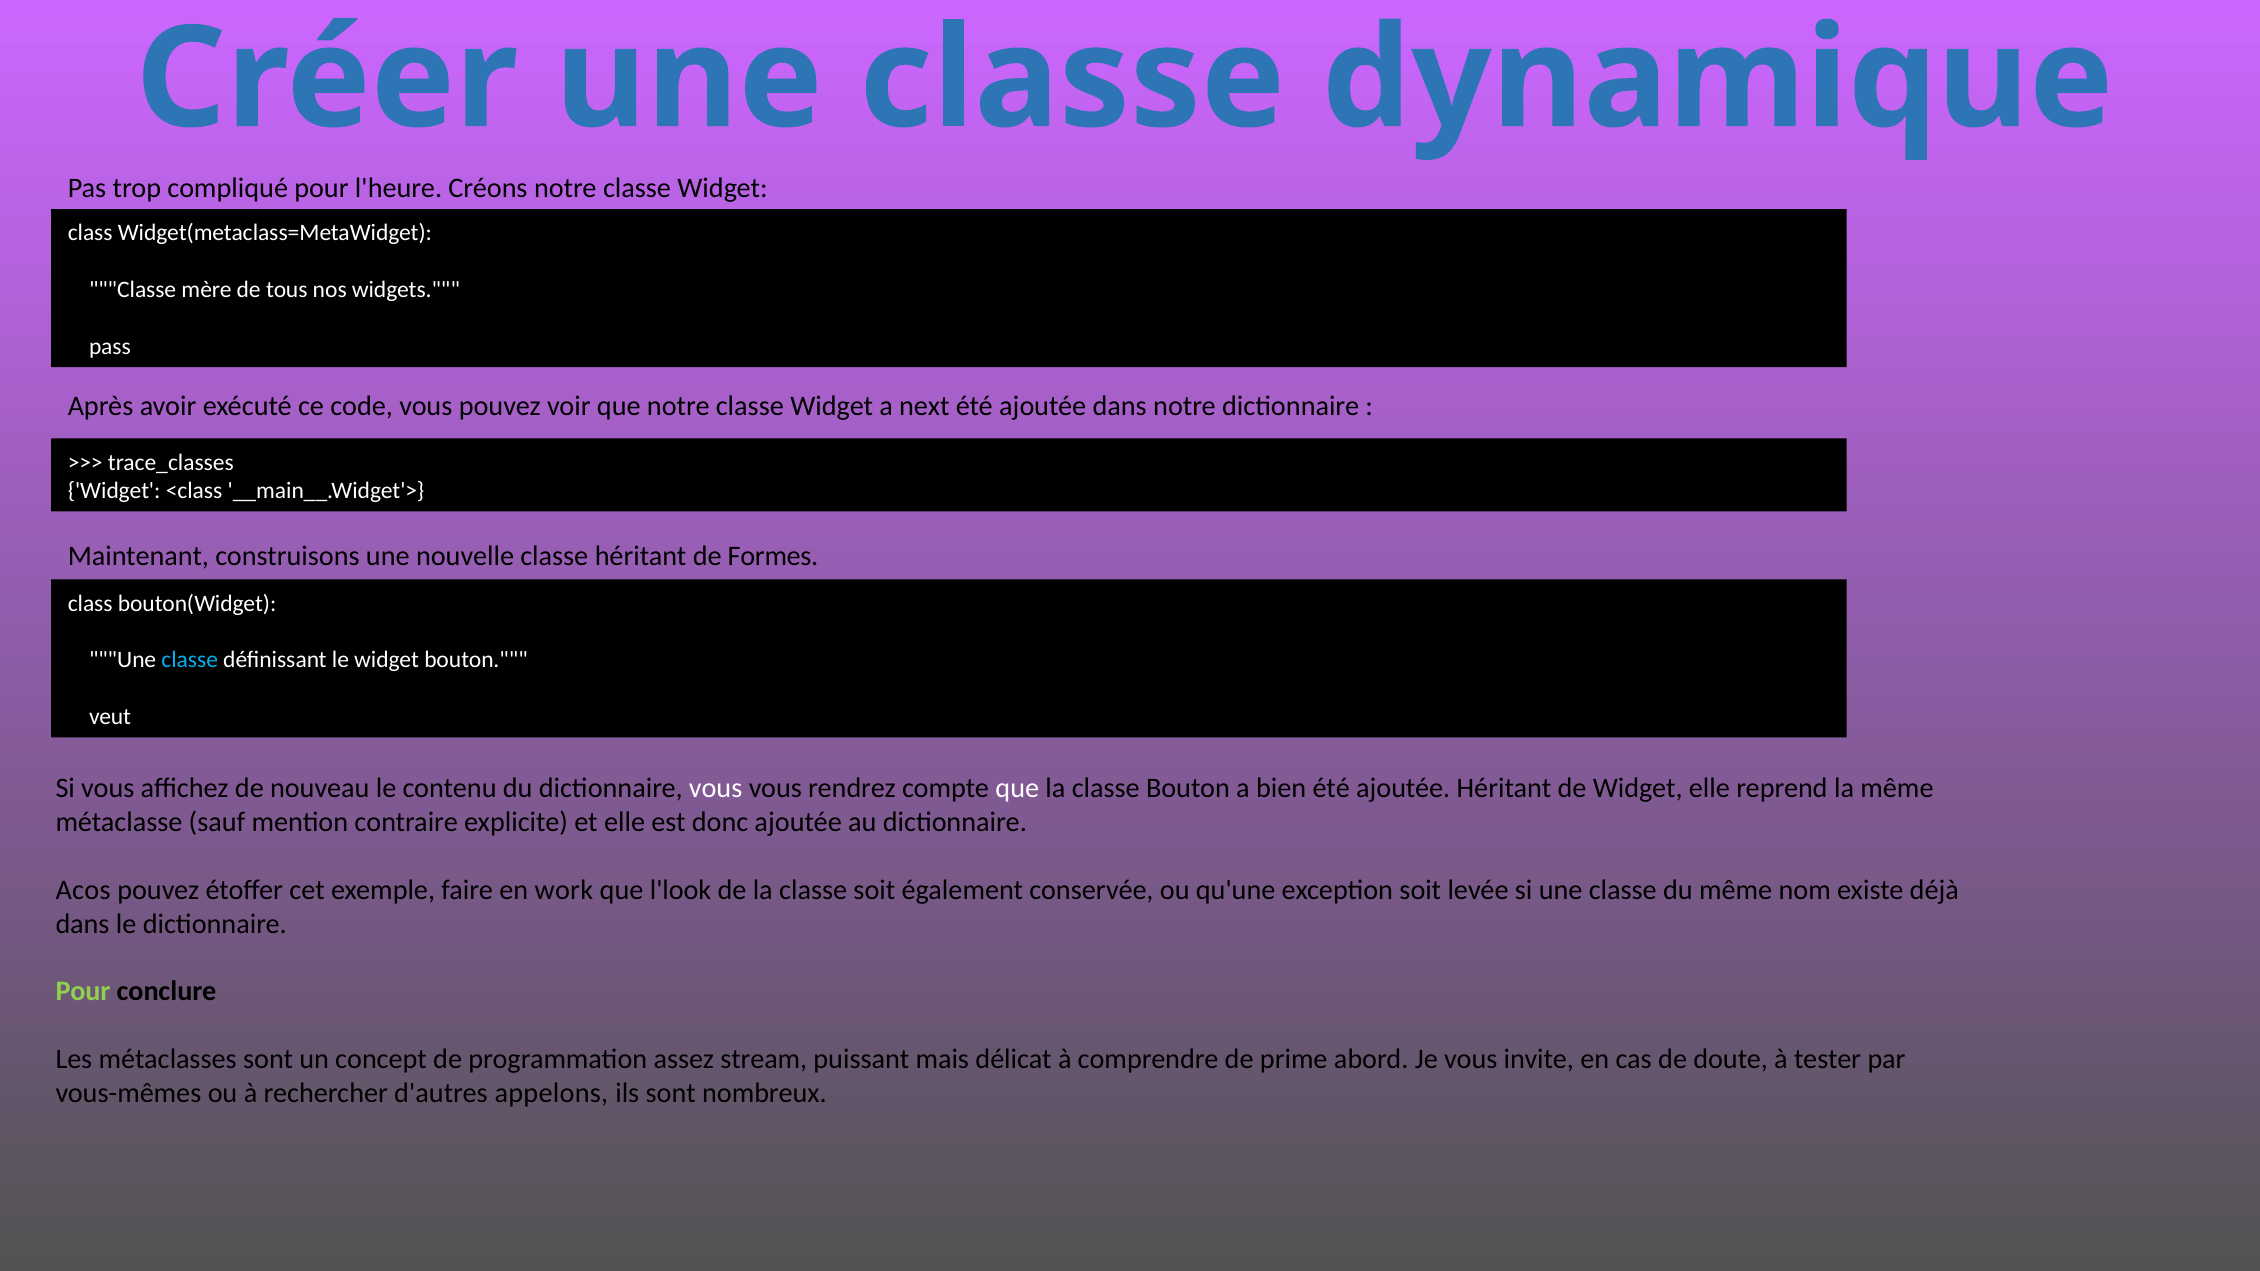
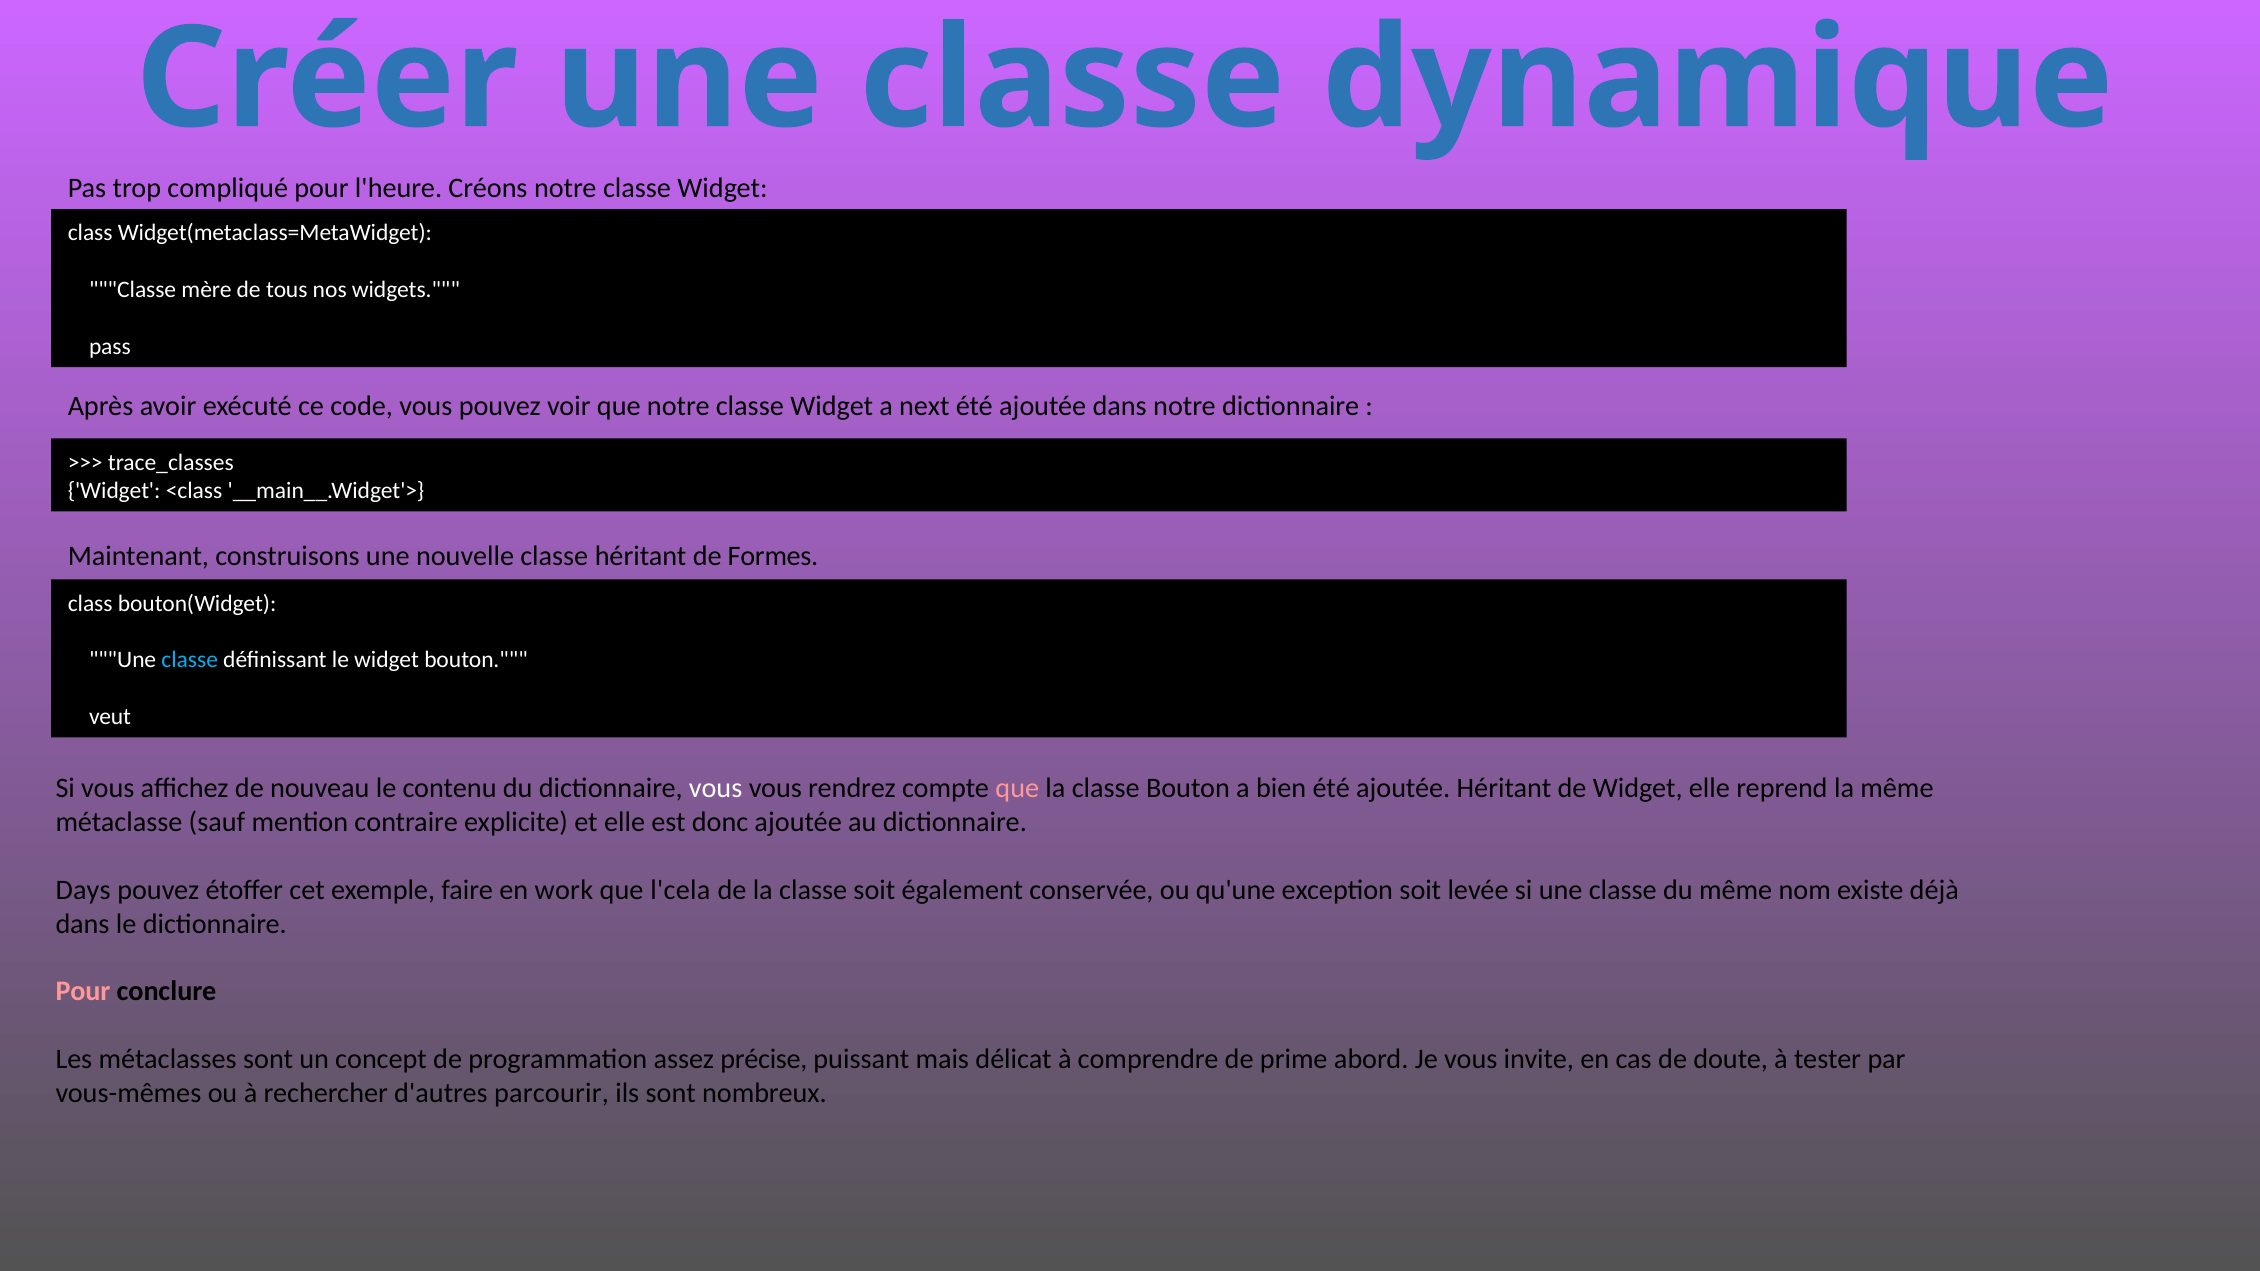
que at (1017, 788) colour: white -> pink
Acos: Acos -> Days
l'look: l'look -> l'cela
Pour at (83, 992) colour: light green -> pink
stream: stream -> précise
appelons: appelons -> parcourir
